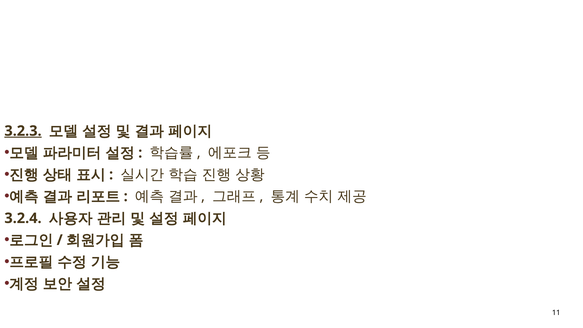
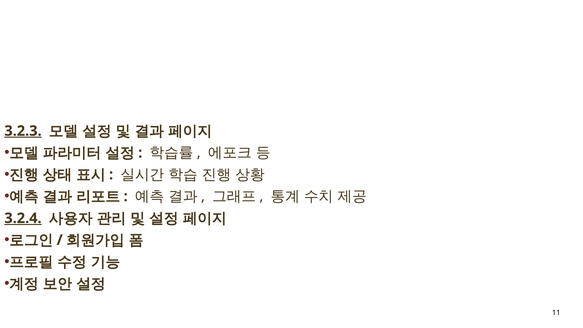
3.2.4 underline: none -> present
